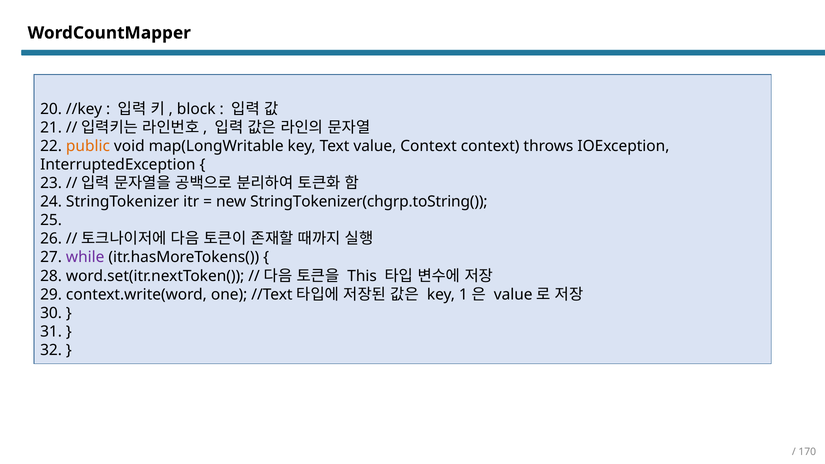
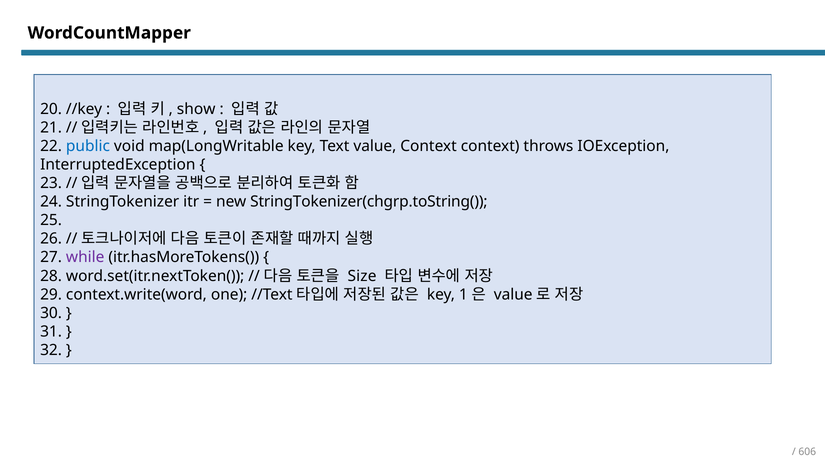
block: block -> show
public colour: orange -> blue
This: This -> Size
170: 170 -> 606
